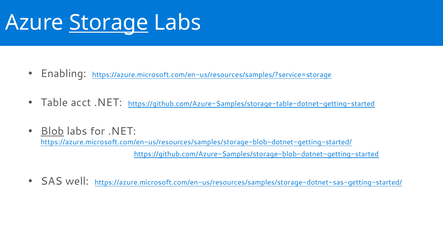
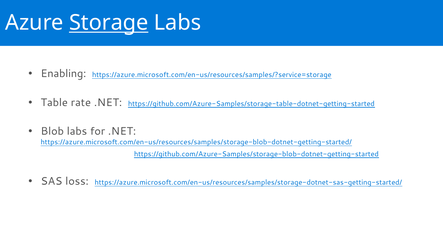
acct: acct -> rate
Blob underline: present -> none
well: well -> loss
